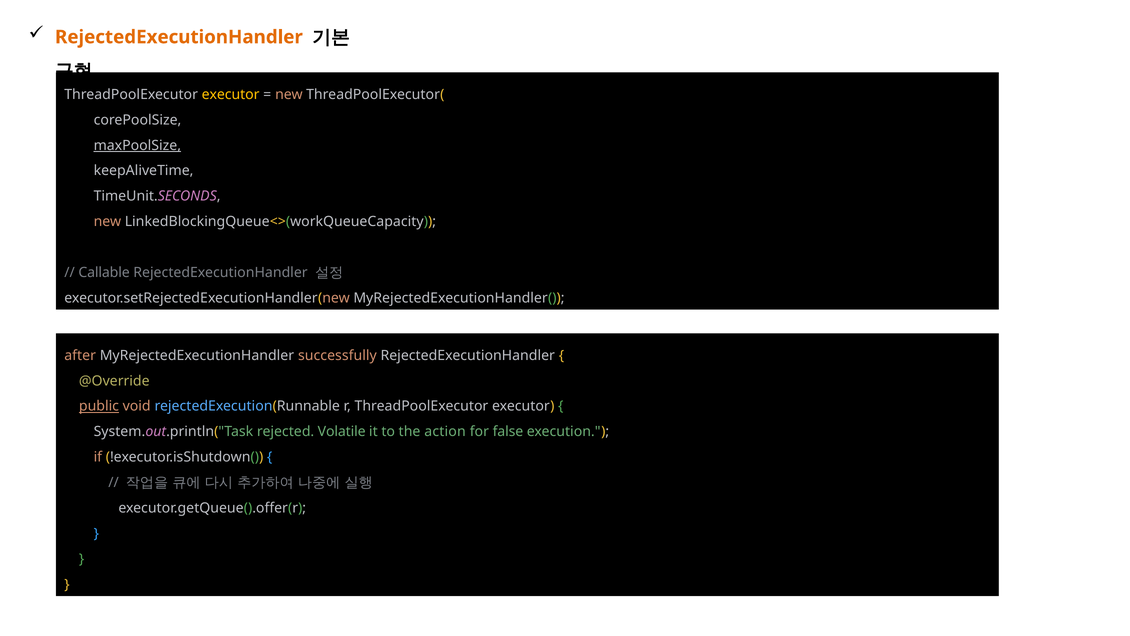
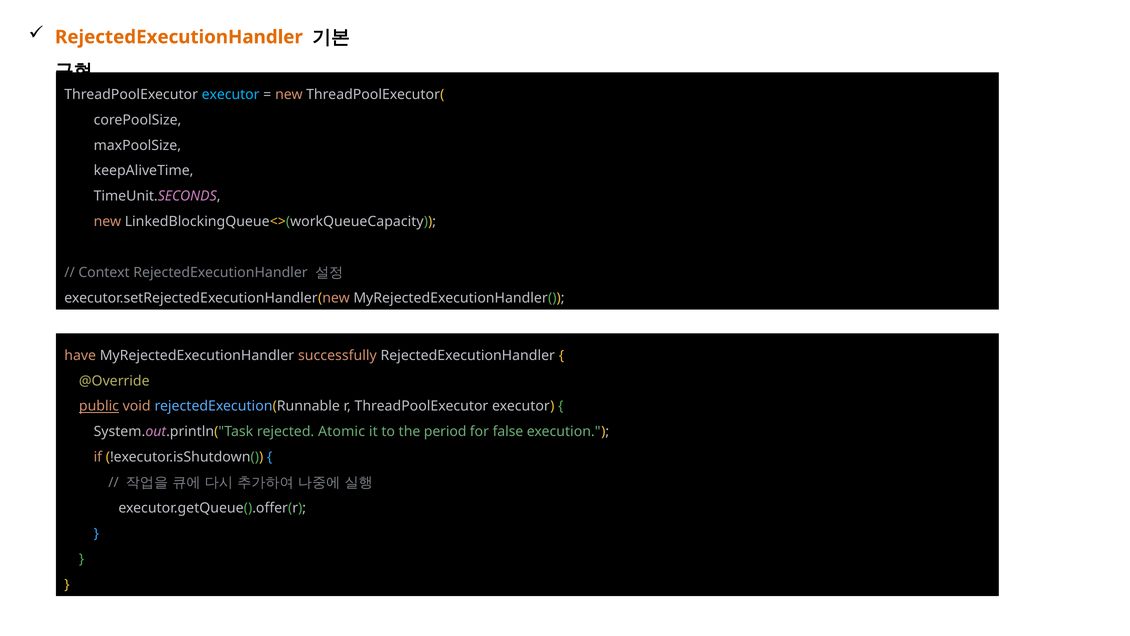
executor at (231, 94) colour: yellow -> light blue
maxPoolSize underline: present -> none
Callable: Callable -> Context
after: after -> have
Volatile: Volatile -> Atomic
action: action -> period
